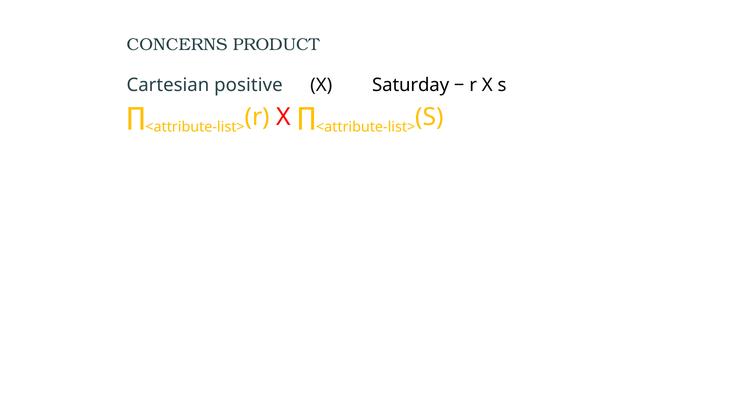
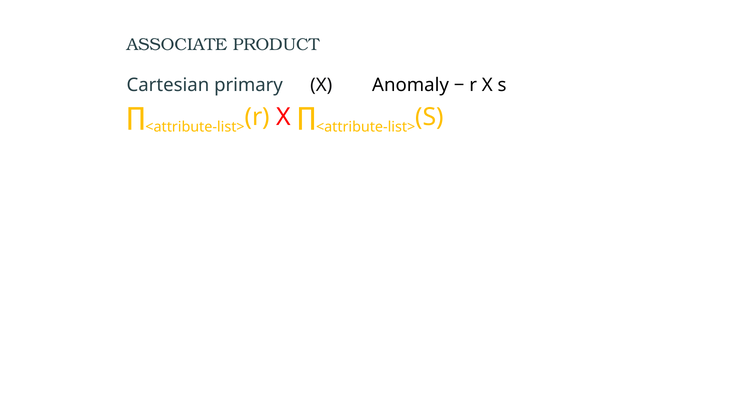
CONCERNS: CONCERNS -> ASSOCIATE
positive: positive -> primary
Saturday: Saturday -> Anomaly
